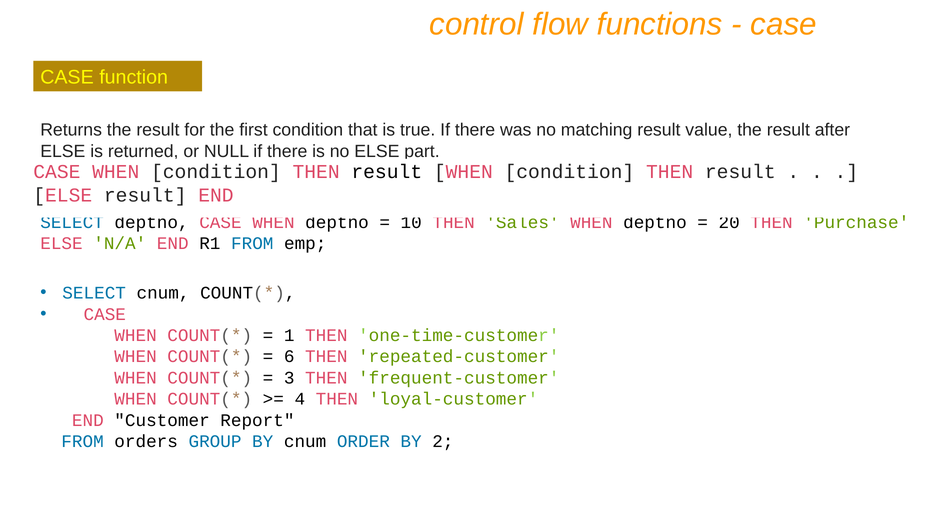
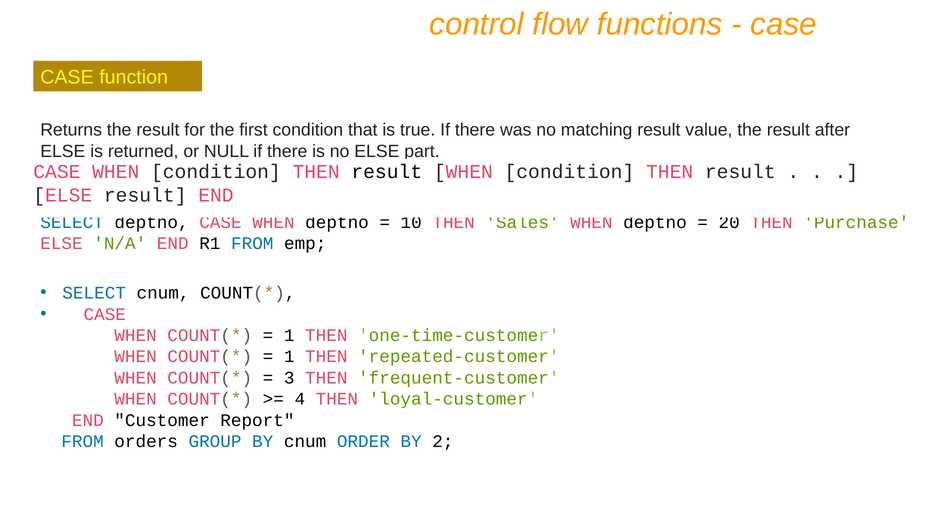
6 at (289, 356): 6 -> 1
